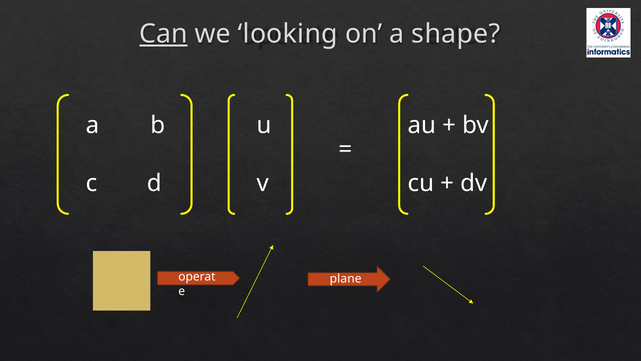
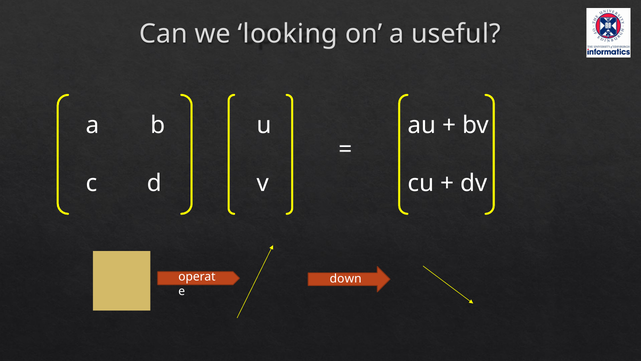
Can underline: present -> none
shape: shape -> useful
plane: plane -> down
